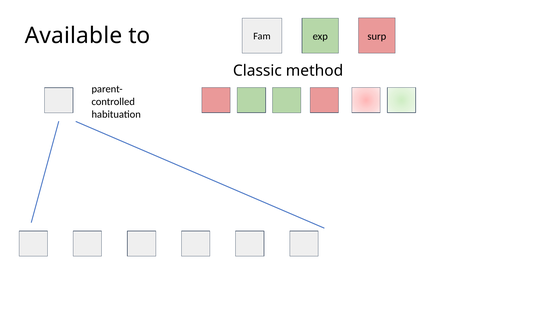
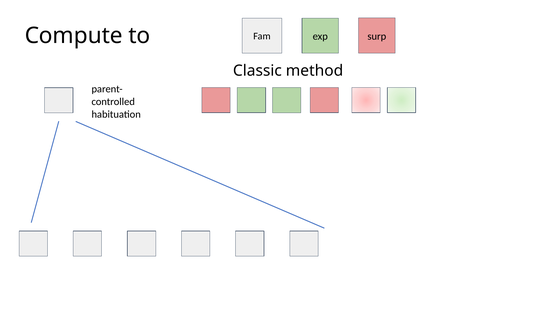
Available: Available -> Compute
